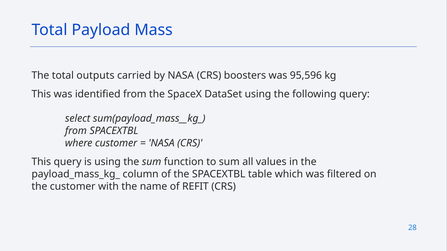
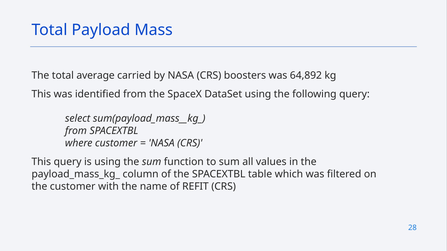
outputs: outputs -> average
95,596: 95,596 -> 64,892
